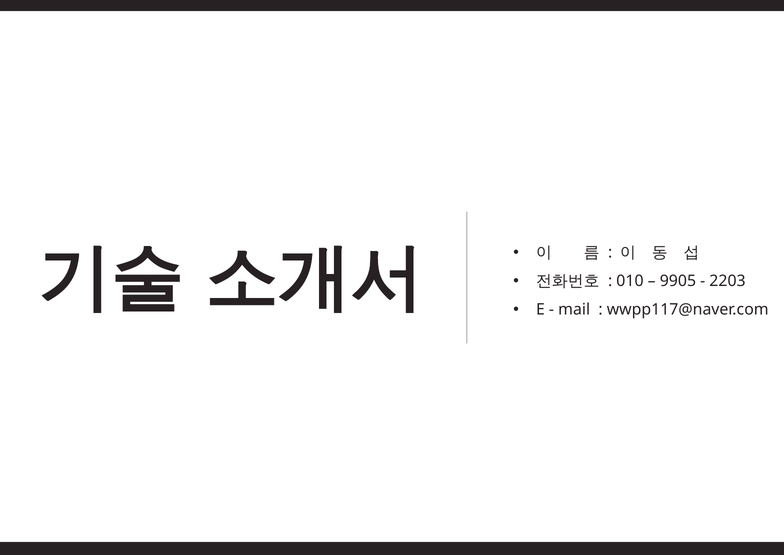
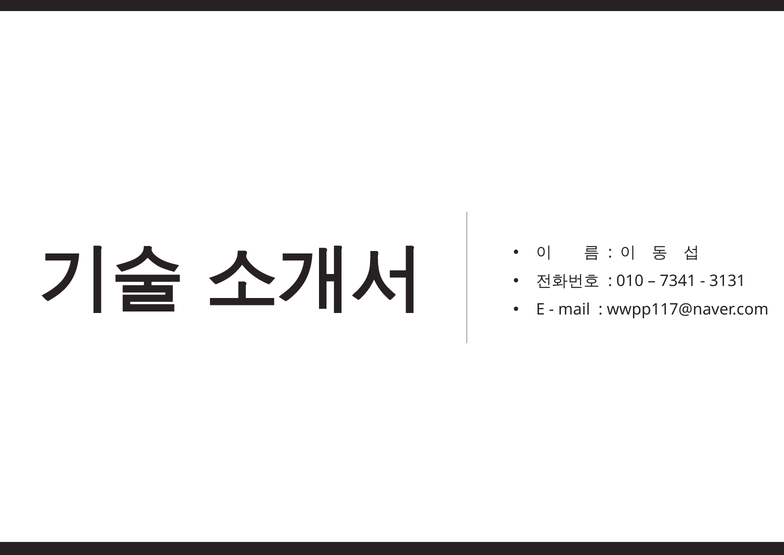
9905: 9905 -> 7341
2203: 2203 -> 3131
